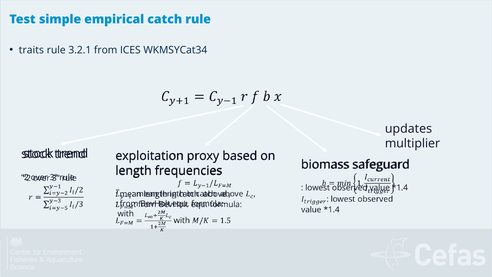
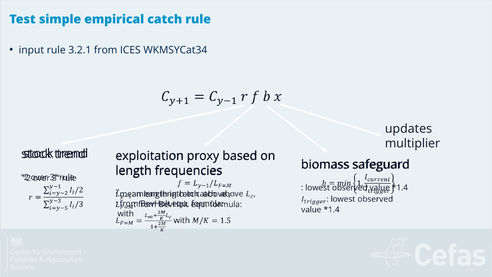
traits: traits -> input
